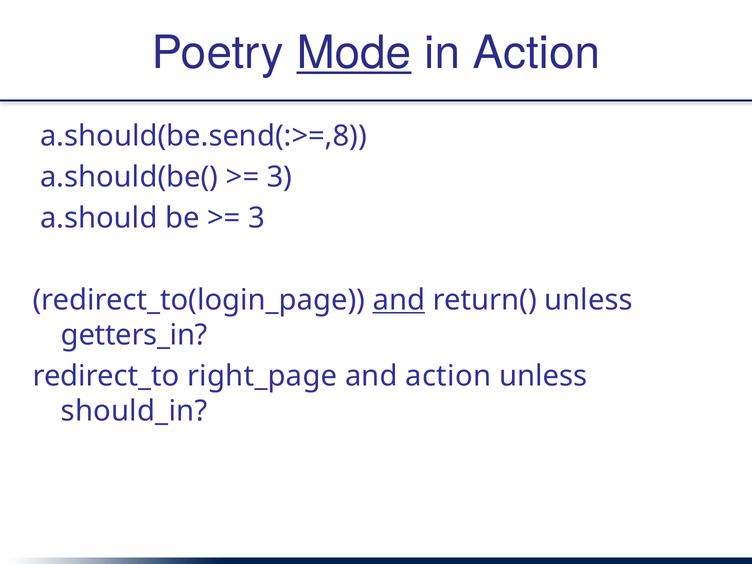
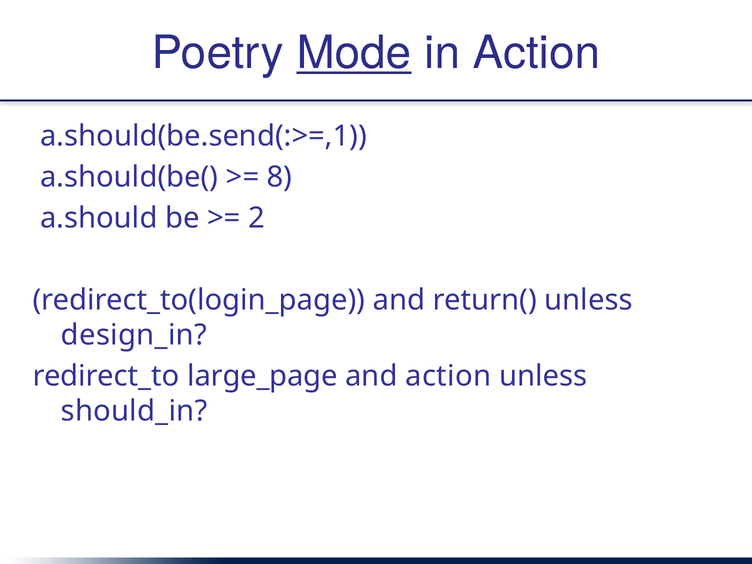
a.should(be.send(:>=,8: a.should(be.send(:>=,8 -> a.should(be.send(:>=,1
3 at (280, 177): 3 -> 8
3 at (256, 218): 3 -> 2
and at (399, 300) underline: present -> none
getters_in: getters_in -> design_in
right_page: right_page -> large_page
